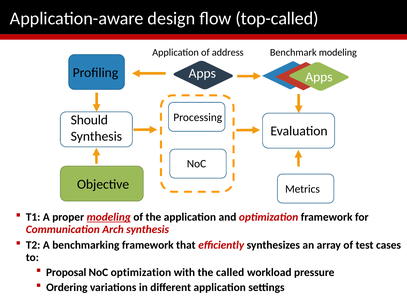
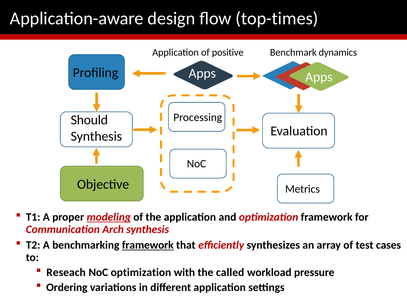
top-called: top-called -> top-times
Benchmark modeling: modeling -> dynamics
address: address -> positive
framework at (148, 244) underline: none -> present
Proposal: Proposal -> Reseach
